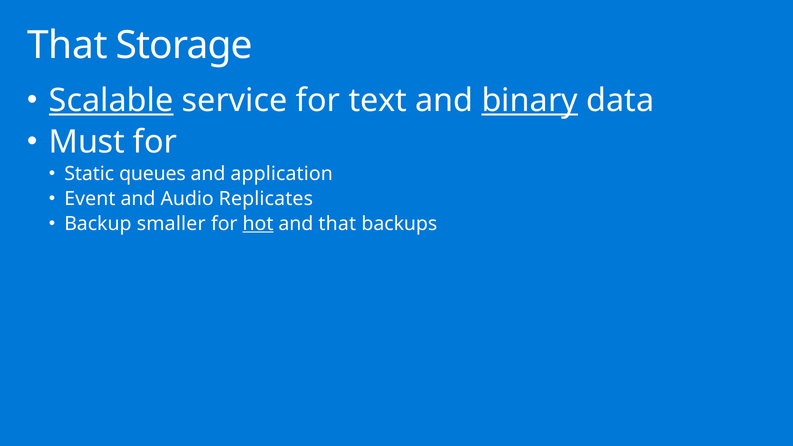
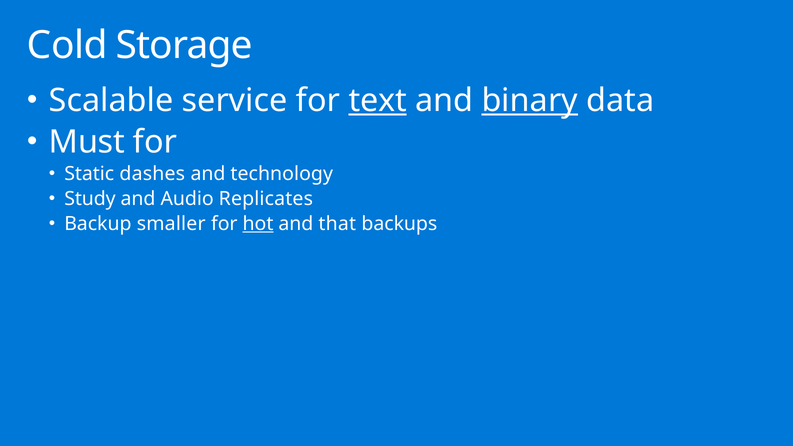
That at (67, 46): That -> Cold
Scalable underline: present -> none
text underline: none -> present
queues: queues -> dashes
application: application -> technology
Event: Event -> Study
